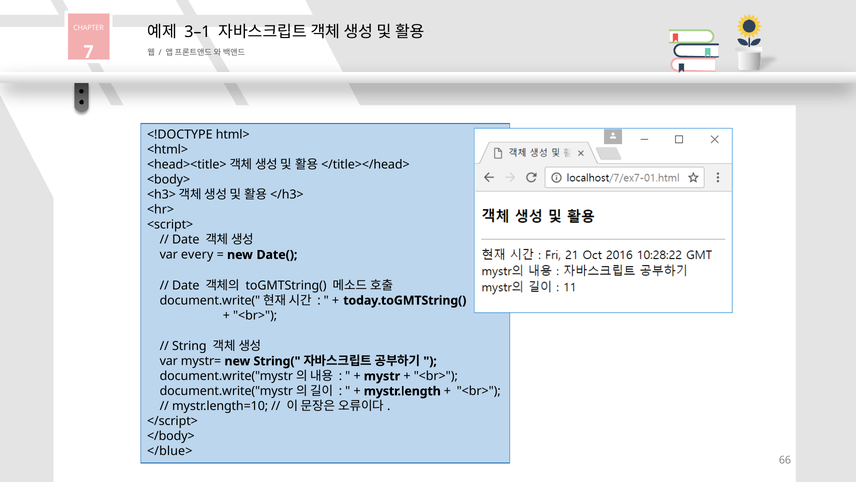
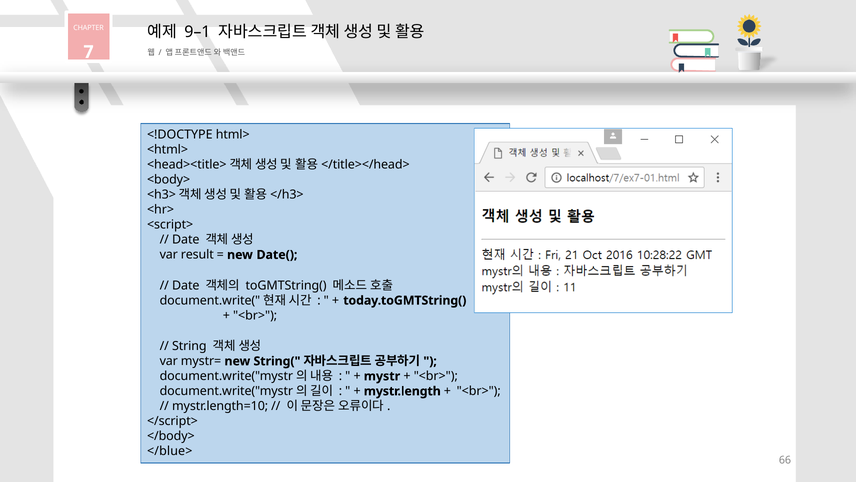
3–1: 3–1 -> 9–1
every: every -> result
